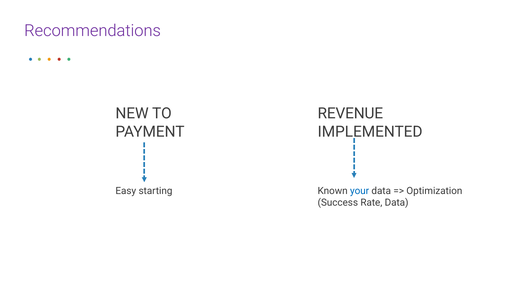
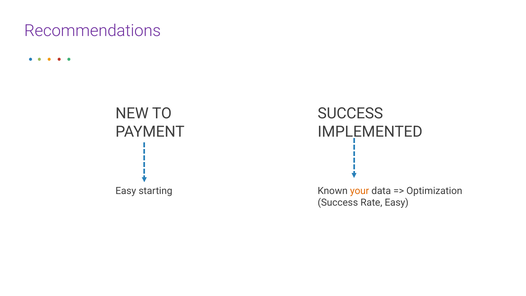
REVENUE at (350, 113): REVENUE -> SUCCESS
your colour: blue -> orange
Rate Data: Data -> Easy
